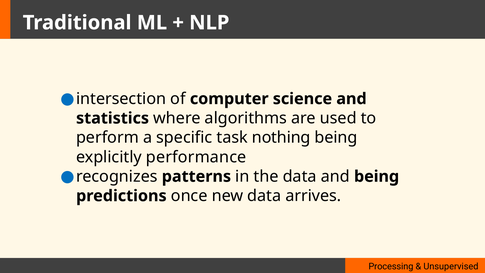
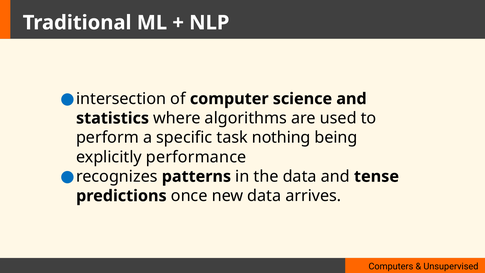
and being: being -> tense
Processing: Processing -> Computers
